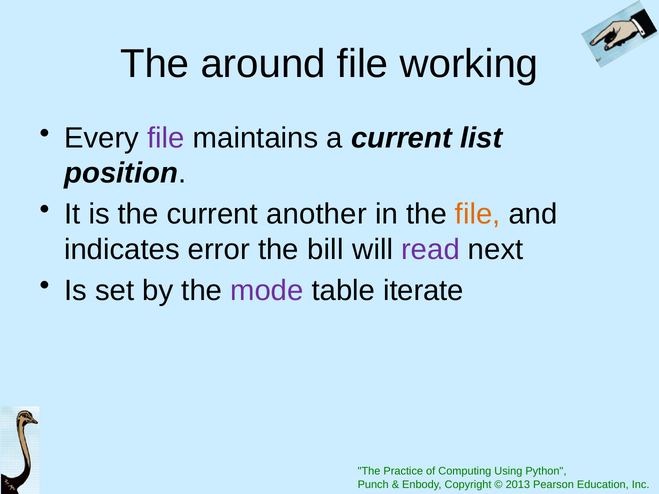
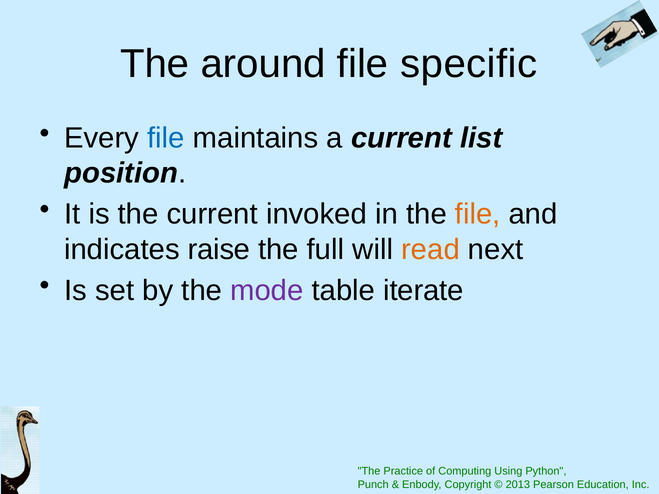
working: working -> specific
file at (166, 138) colour: purple -> blue
another: another -> invoked
error: error -> raise
bill: bill -> full
read colour: purple -> orange
